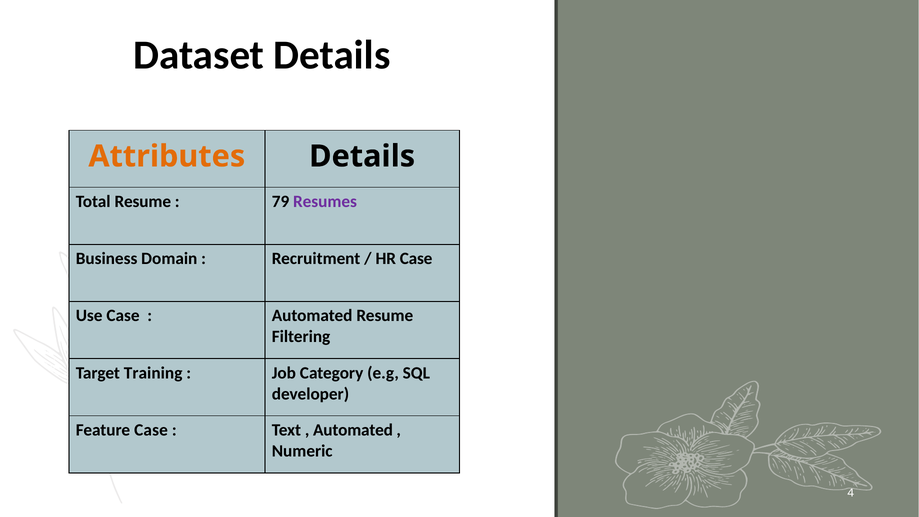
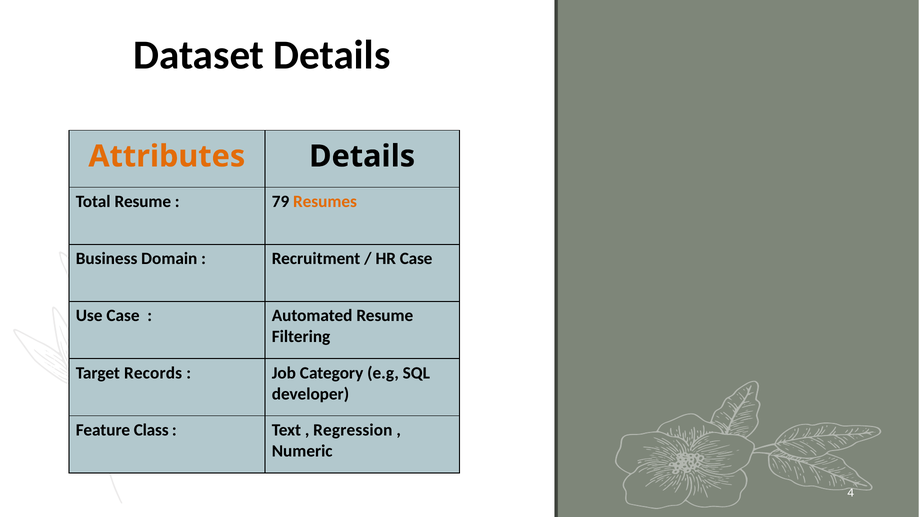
Resumes colour: purple -> orange
Training: Training -> Records
Feature Case: Case -> Class
Automated at (353, 430): Automated -> Regression
